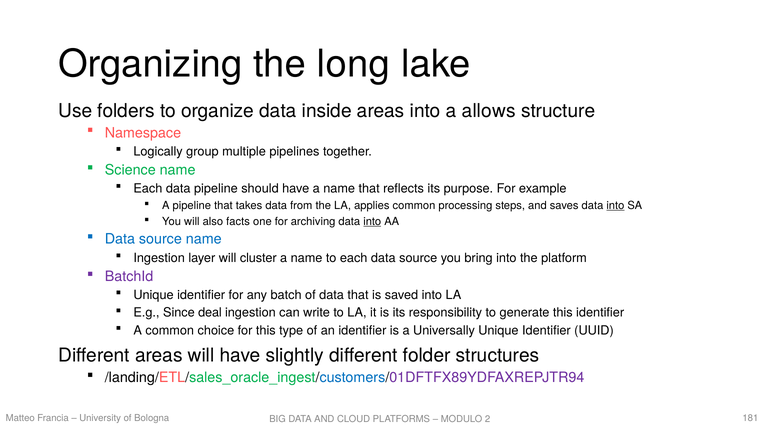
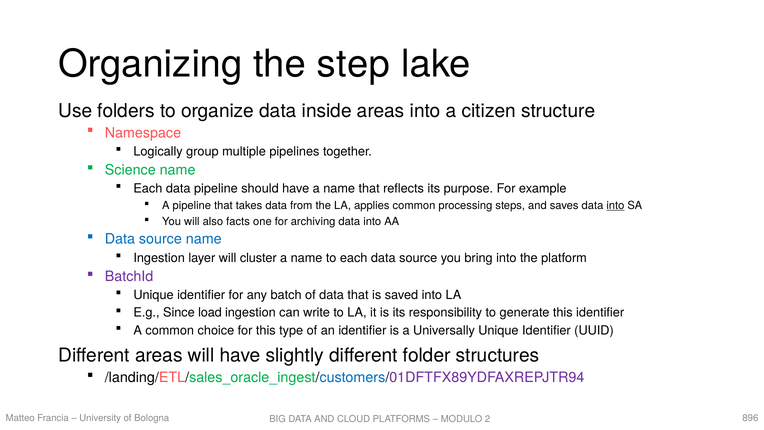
long: long -> step
allows: allows -> citizen
into at (372, 221) underline: present -> none
deal: deal -> load
181: 181 -> 896
